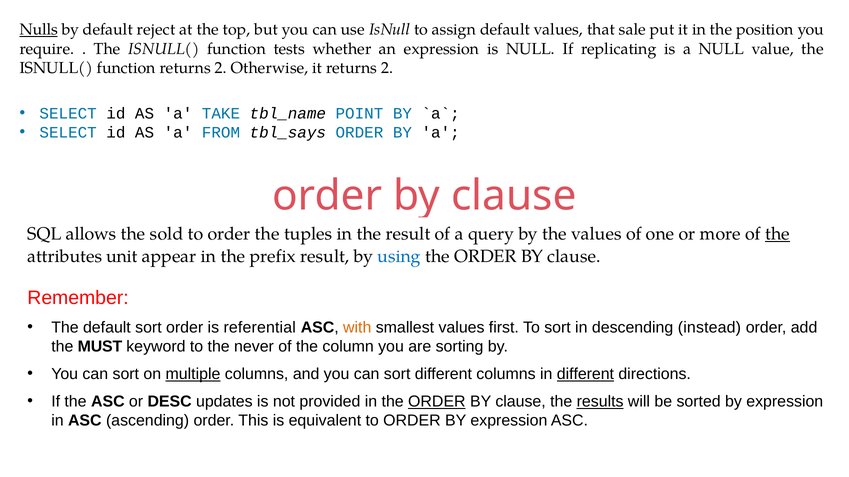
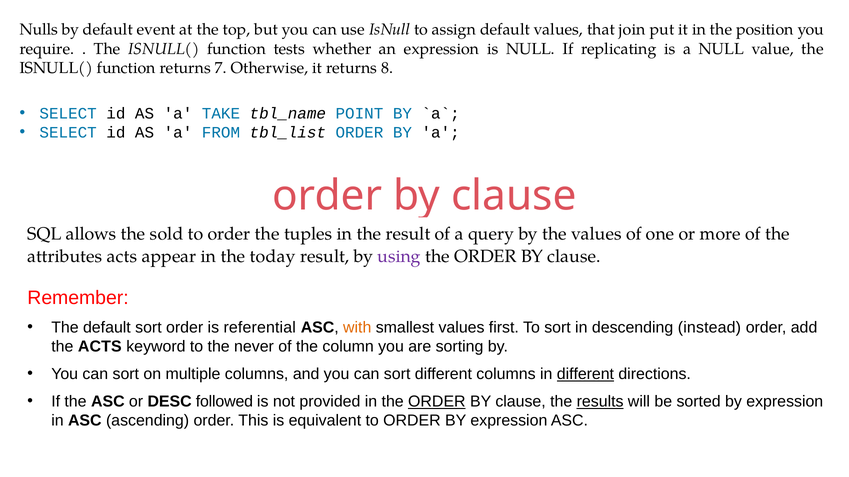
Nulls underline: present -> none
reject: reject -> event
sale: sale -> join
function returns 2: 2 -> 7
it returns 2: 2 -> 8
tbl_says: tbl_says -> tbl_list
the at (778, 234) underline: present -> none
attributes unit: unit -> acts
prefix: prefix -> today
using colour: blue -> purple
the MUST: MUST -> ACTS
multiple underline: present -> none
updates: updates -> followed
